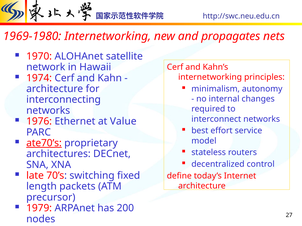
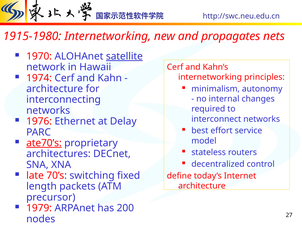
1969-1980: 1969-1980 -> 1915-1980
satellite underline: none -> present
Value: Value -> Delay
